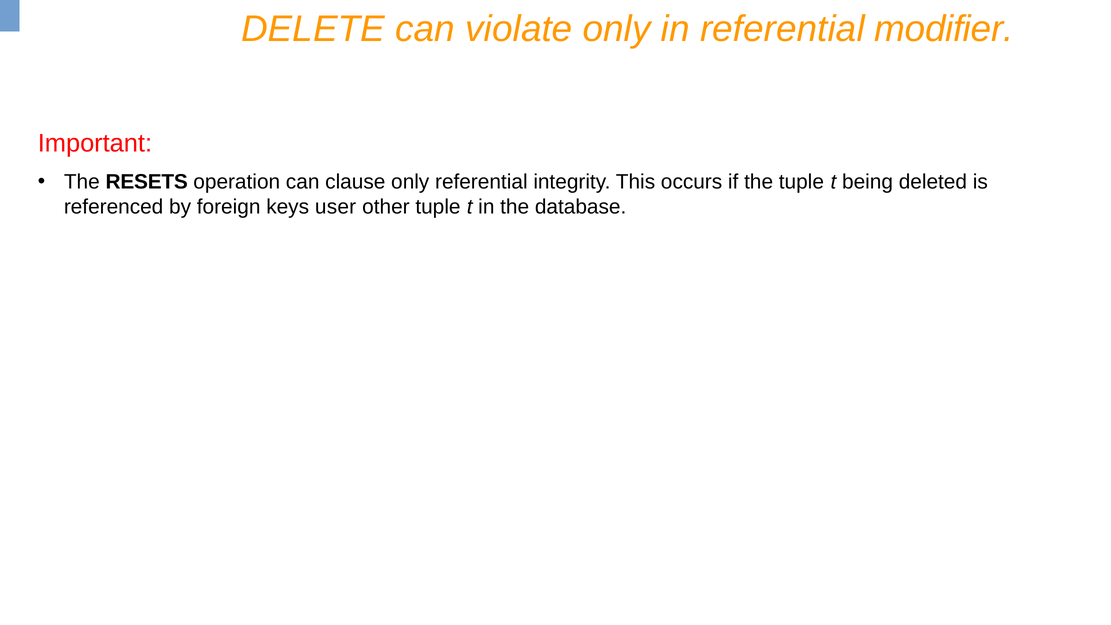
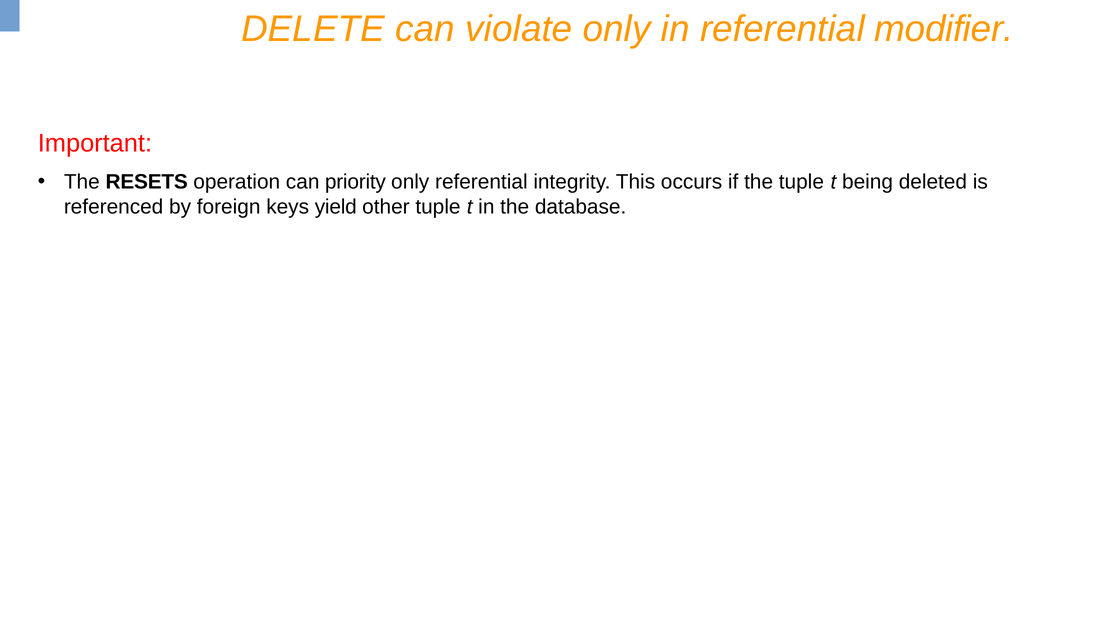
clause: clause -> priority
user: user -> yield
